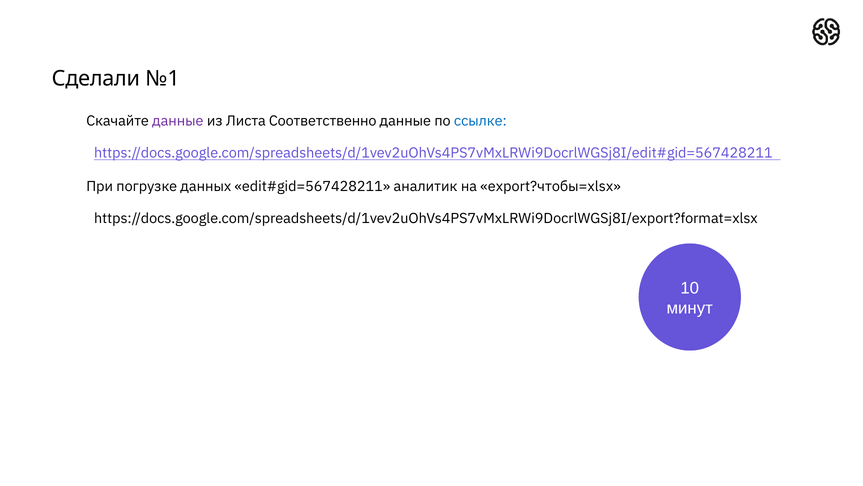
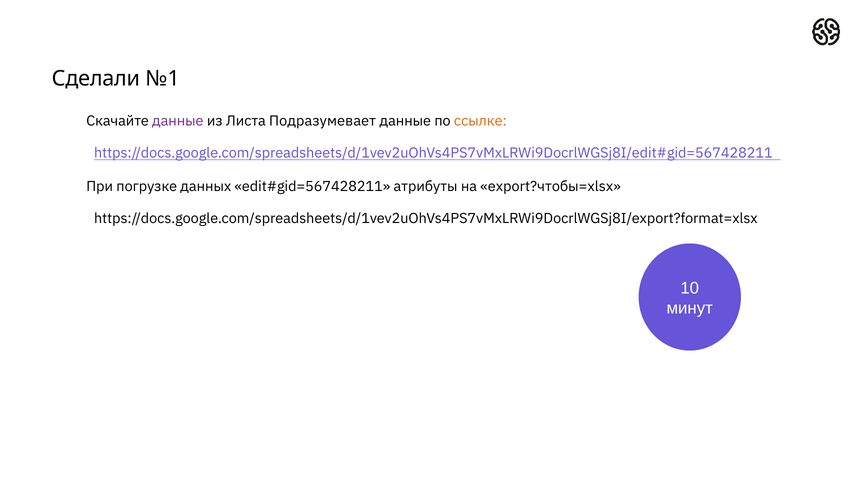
Соответственно: Соответственно -> Подразумевает
ссылке colour: blue -> orange
аналитик: аналитик -> атрибуты
